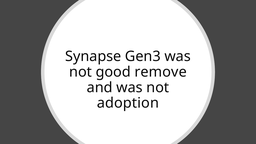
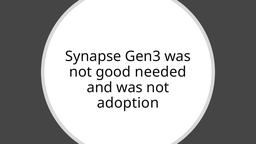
remove: remove -> needed
